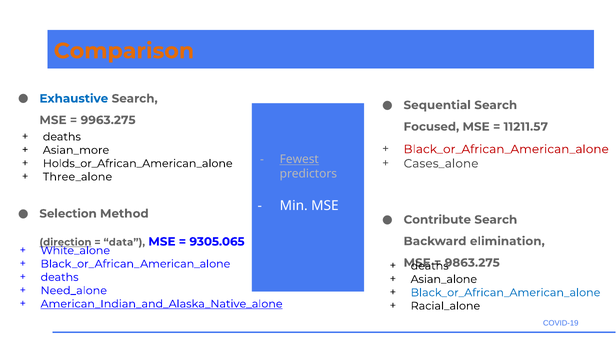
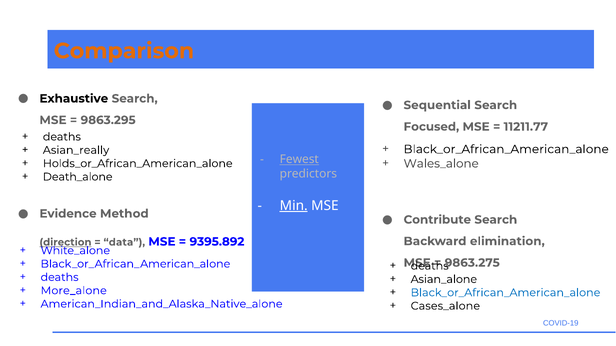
Exhaustive colour: blue -> black
9963.275: 9963.275 -> 9863.295
11211.57: 11211.57 -> 11211.77
Black_or_African_American_alone at (506, 149) colour: red -> black
Asian_more: Asian_more -> Asian_really
Cases_alone: Cases_alone -> Wales_alone
Three_alone: Three_alone -> Death_alone
Min underline: none -> present
Selection: Selection -> Evidence
9305.065: 9305.065 -> 9395.892
Need_alone: Need_alone -> More_alone
American_Indian_and_Alaska_Native_alone underline: present -> none
Racial_alone: Racial_alone -> Cases_alone
